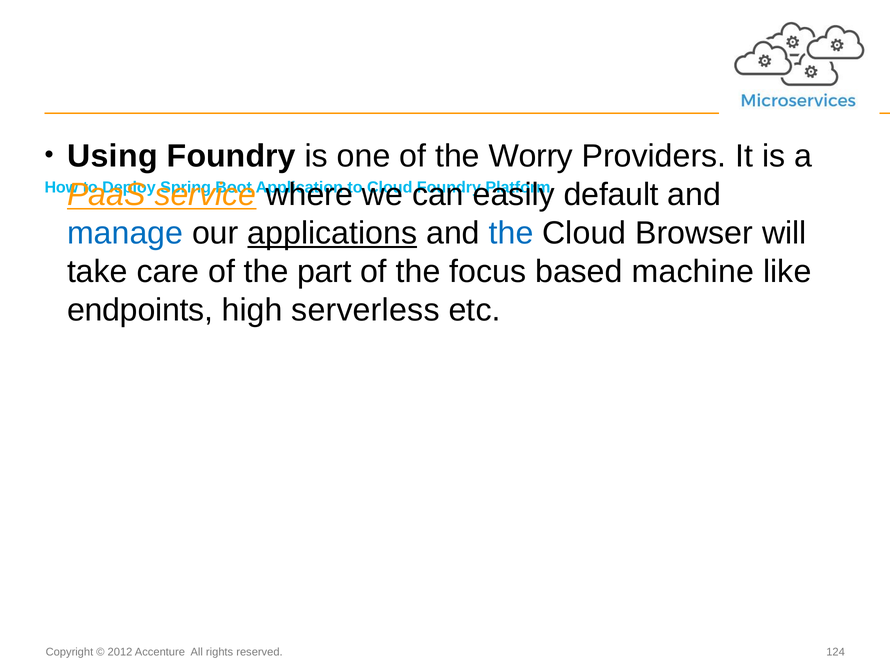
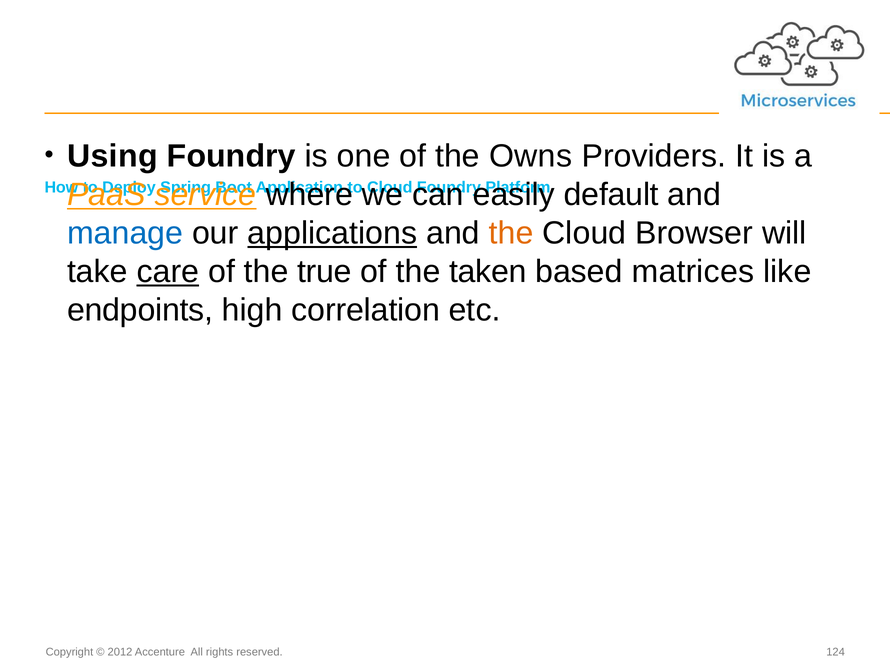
Worry: Worry -> Owns
the at (511, 233) colour: blue -> orange
care underline: none -> present
part: part -> true
focus: focus -> taken
machine: machine -> matrices
serverless: serverless -> correlation
